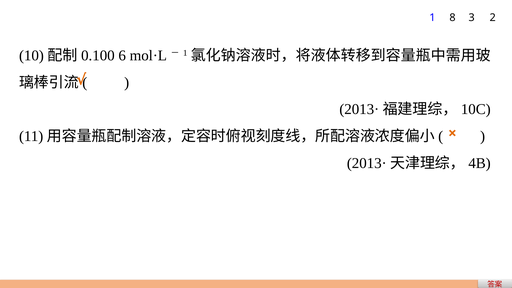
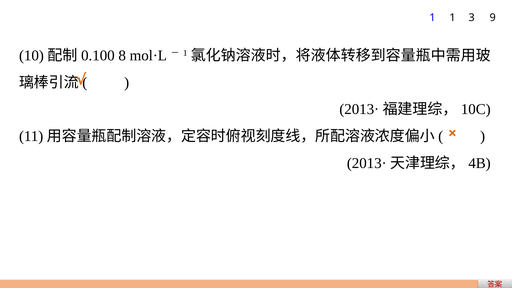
1 8: 8 -> 1
2: 2 -> 9
6: 6 -> 8
